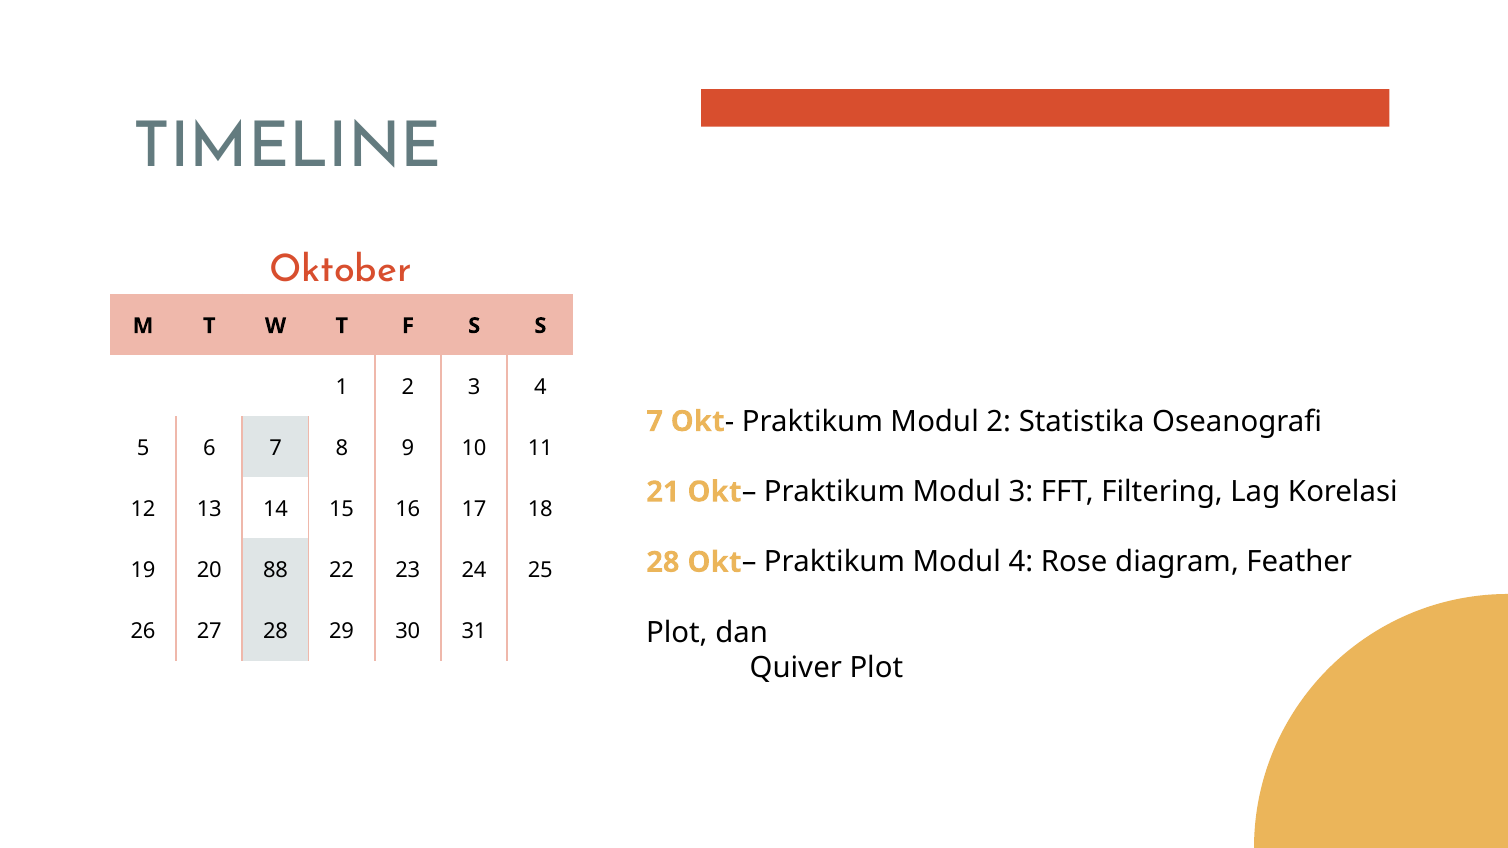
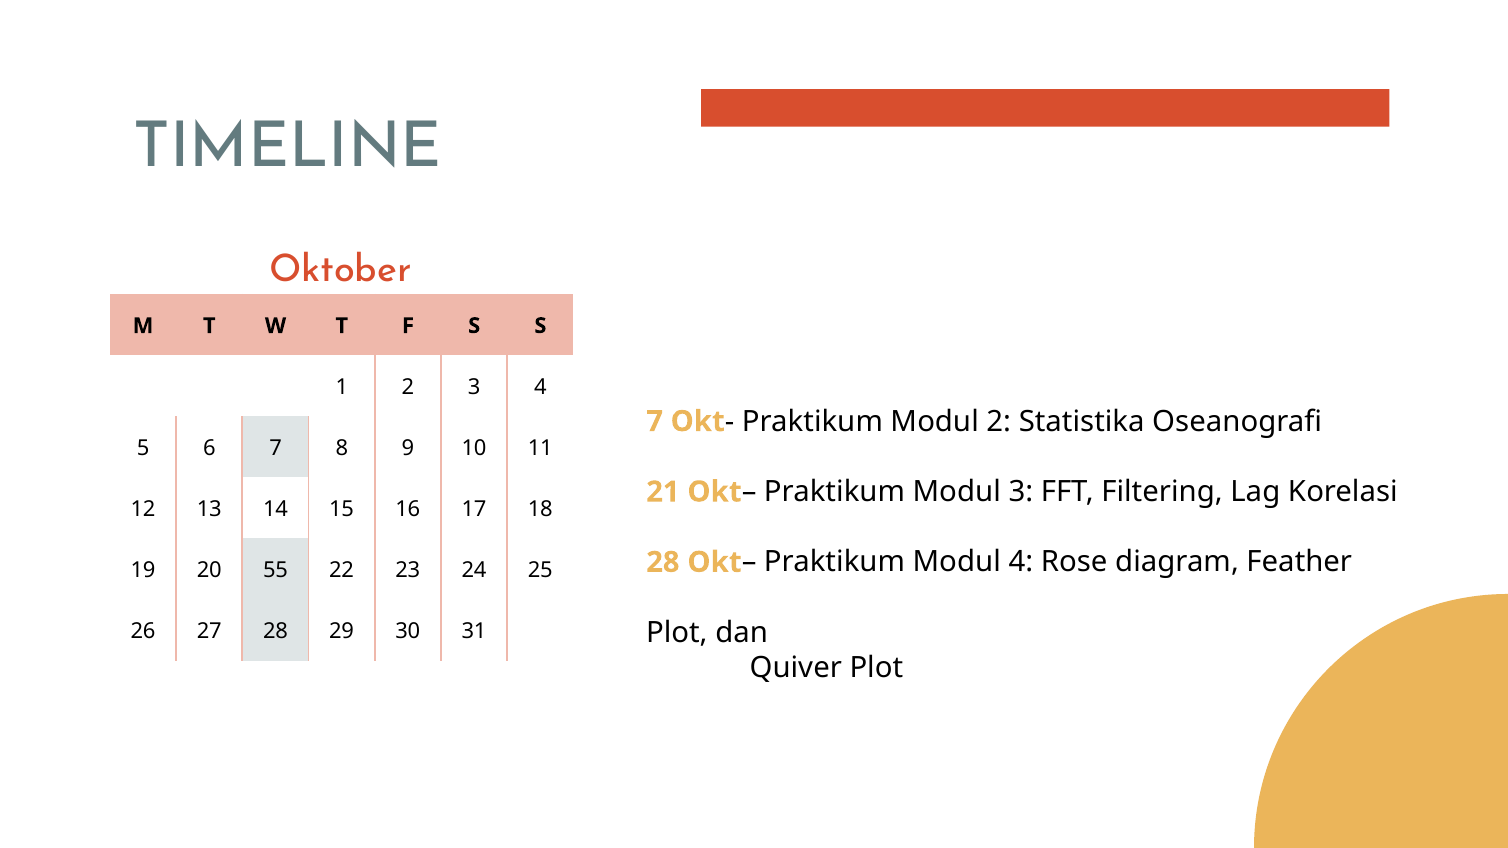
88: 88 -> 55
